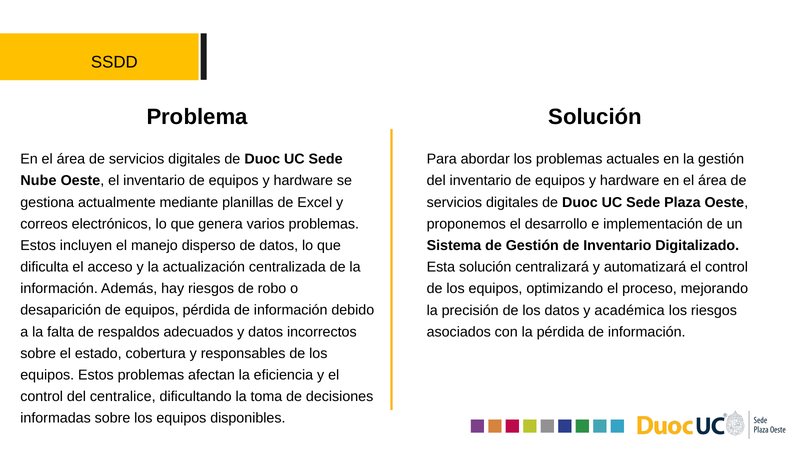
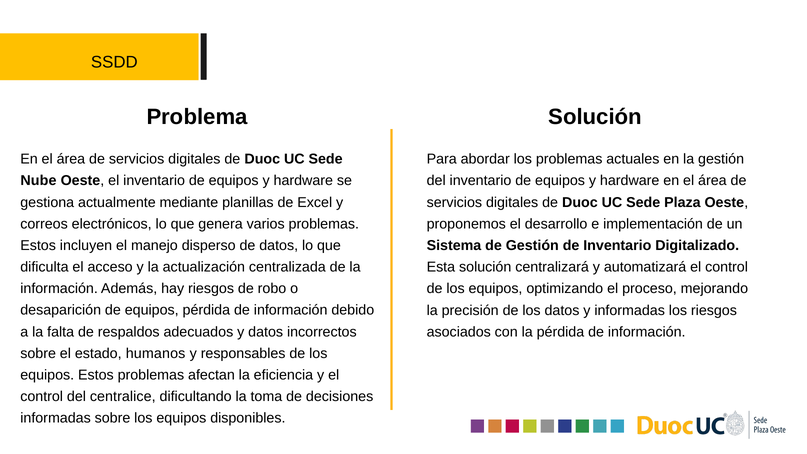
y académica: académica -> informadas
cobertura: cobertura -> humanos
